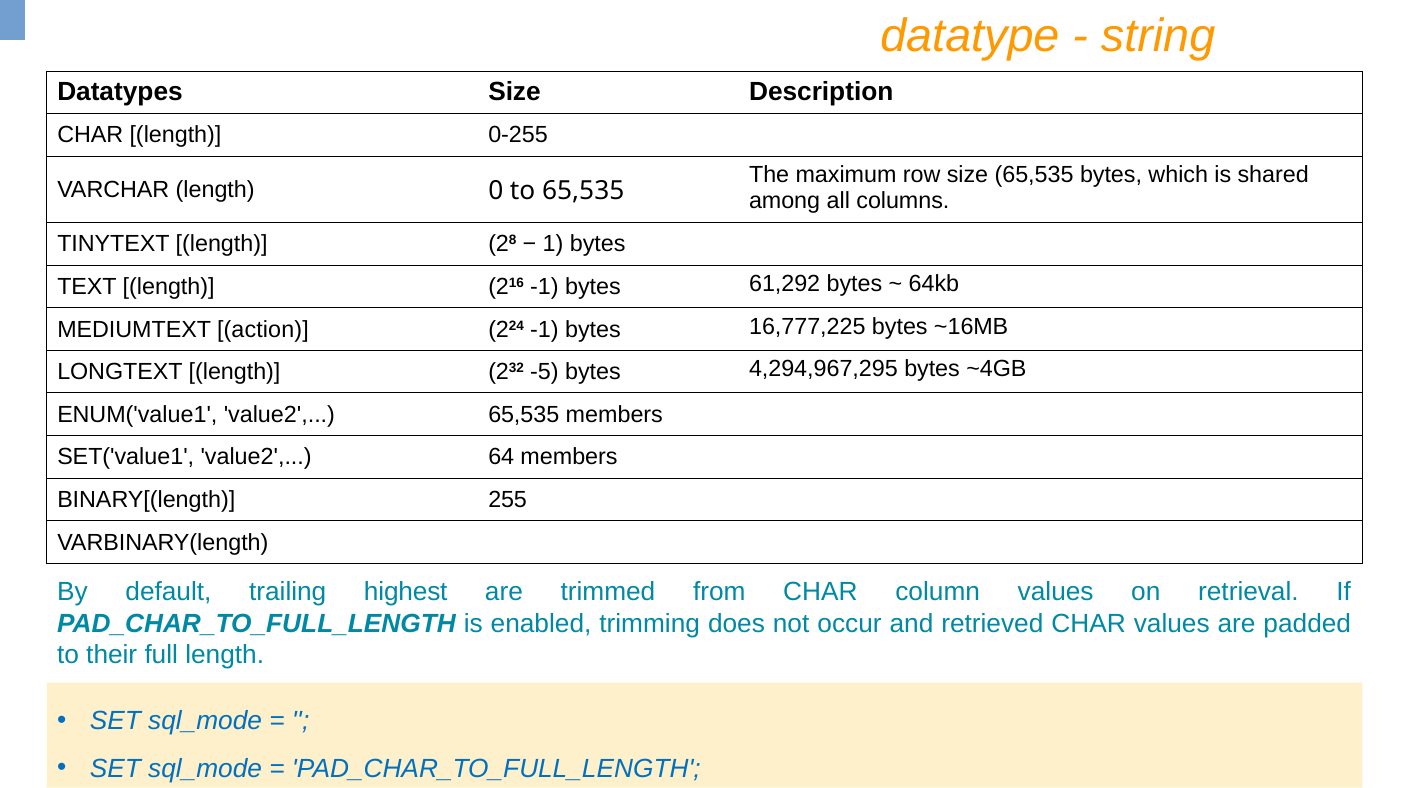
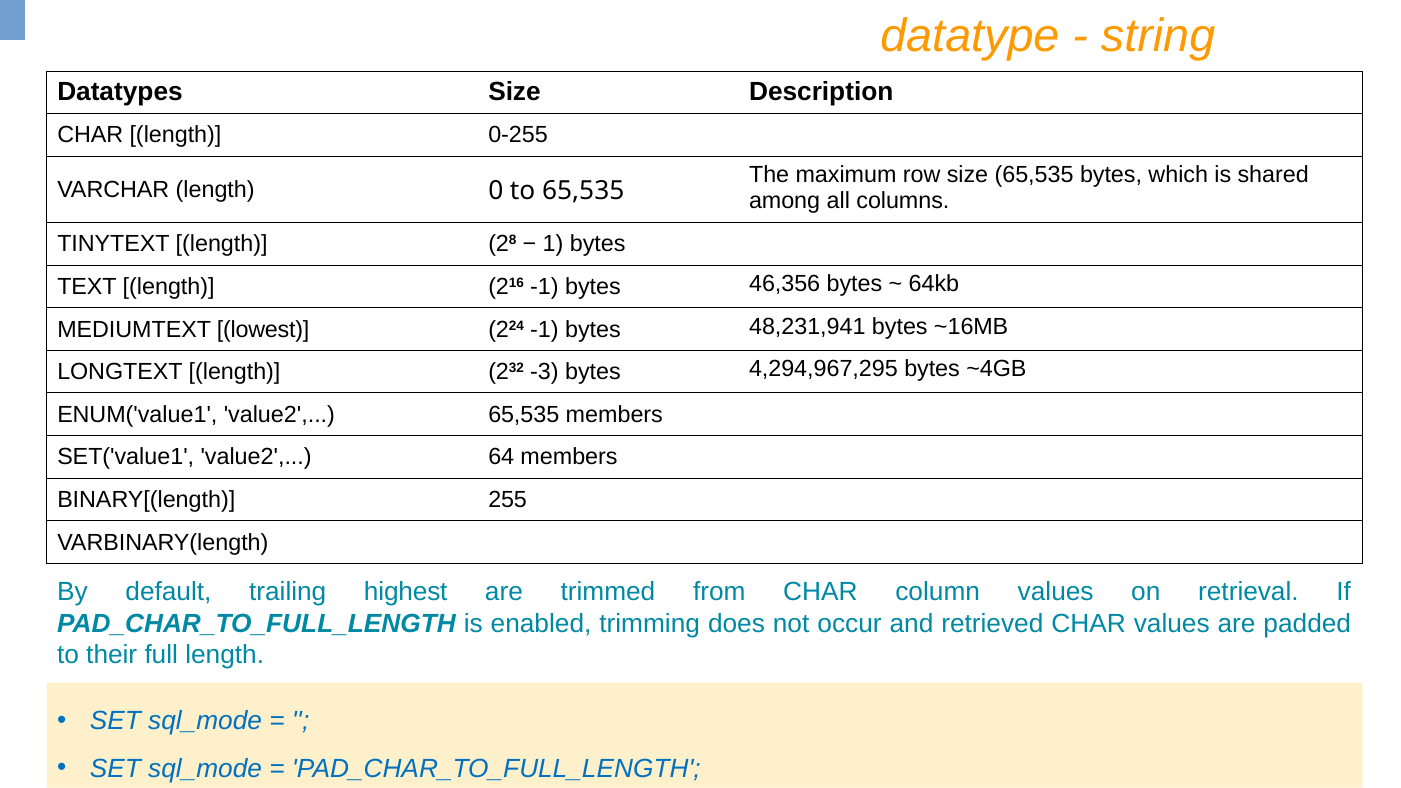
61,292: 61,292 -> 46,356
action: action -> lowest
16,777,225: 16,777,225 -> 48,231,941
-5: -5 -> -3
